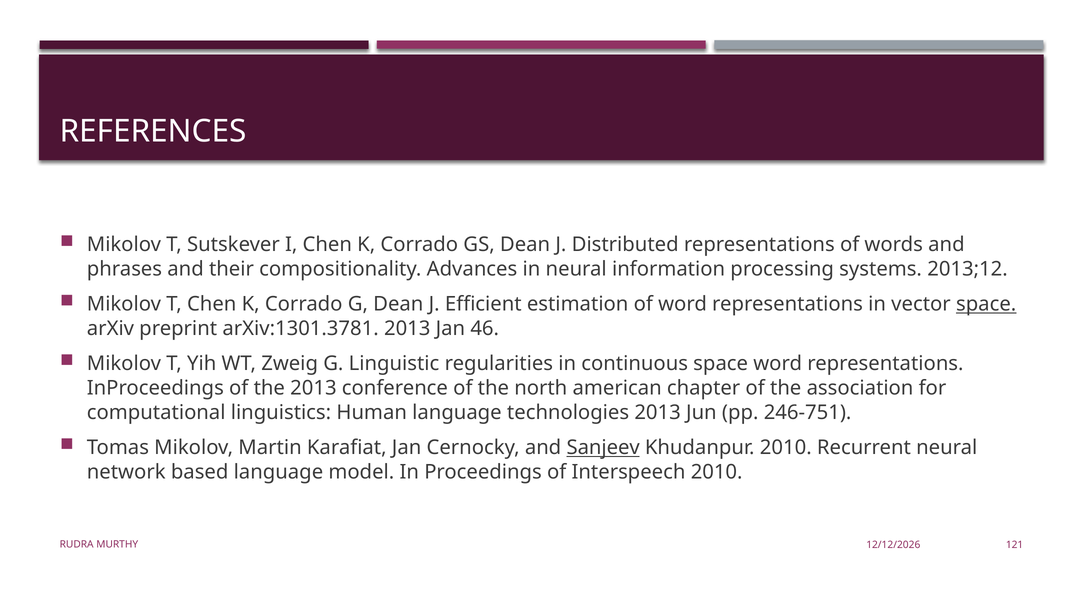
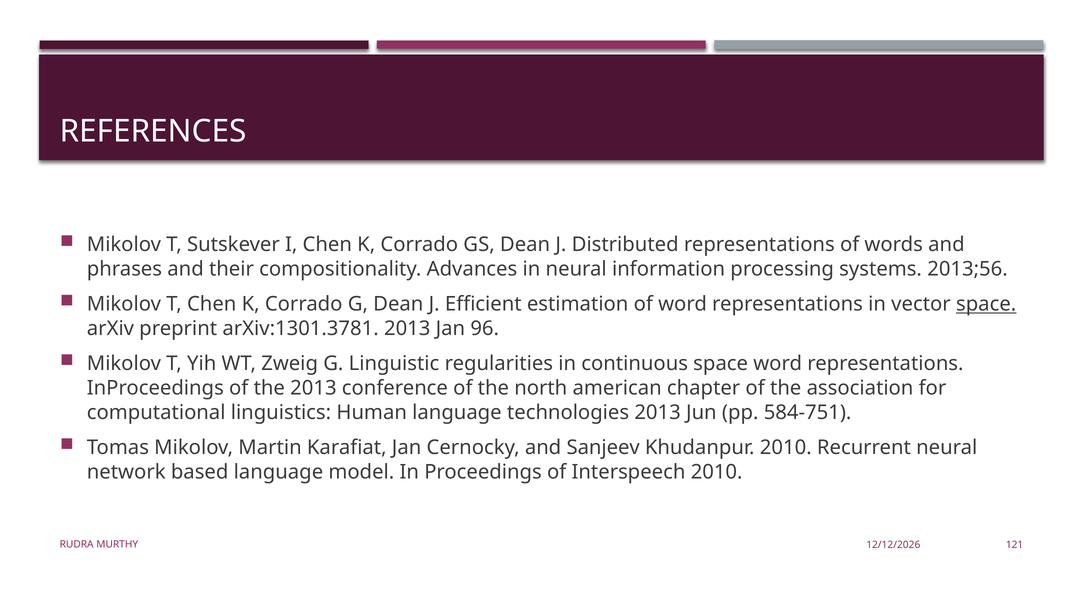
2013;12: 2013;12 -> 2013;56
46: 46 -> 96
246-751: 246-751 -> 584-751
Sanjeev underline: present -> none
